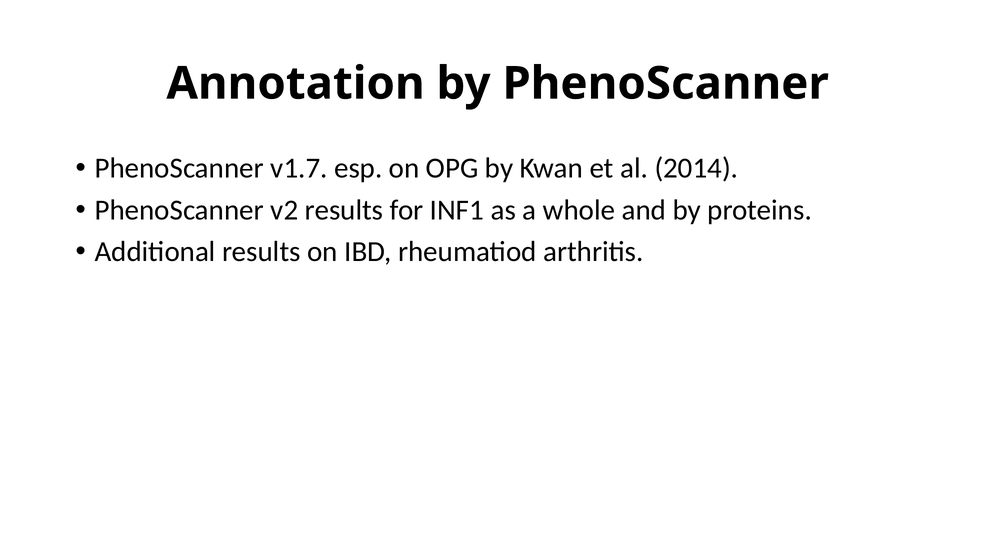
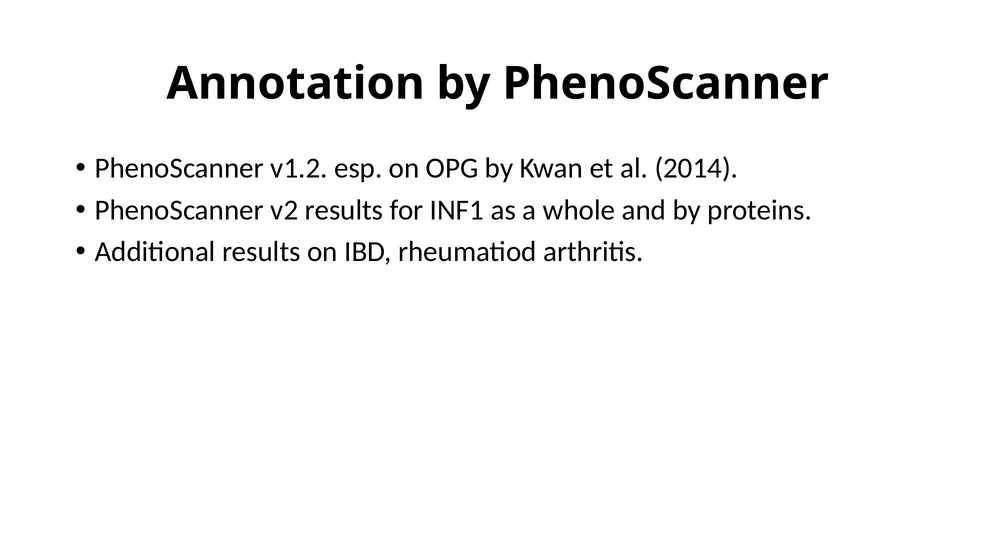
v1.7: v1.7 -> v1.2
